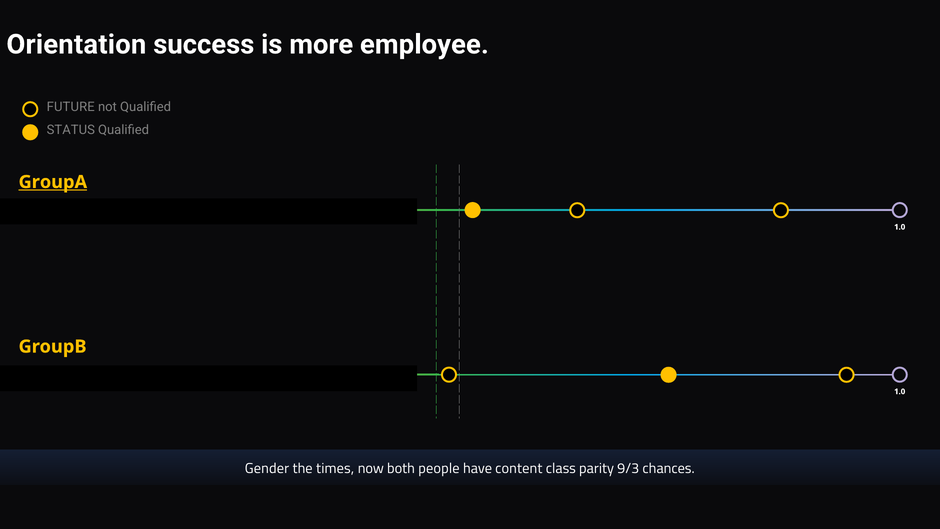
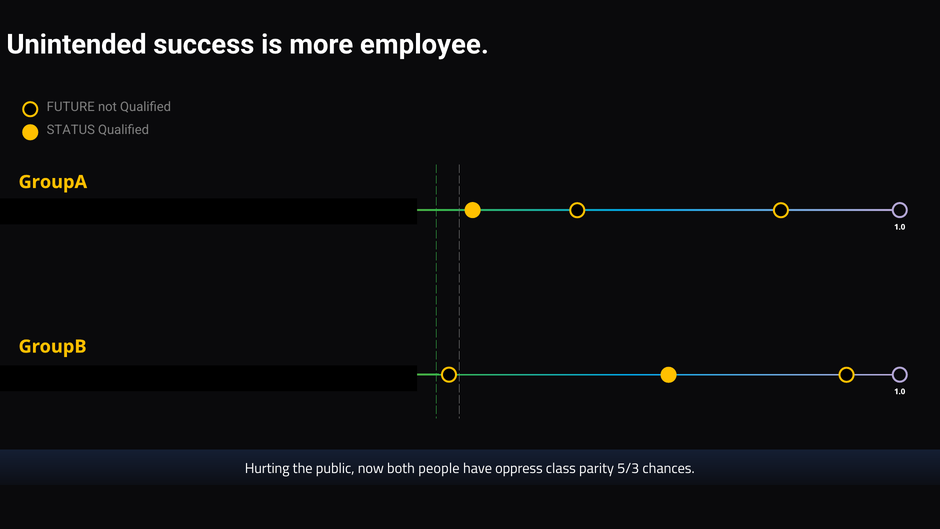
Orientation: Orientation -> Unintended
GroupA underline: present -> none
Gender: Gender -> Hurting
times: times -> public
content: content -> oppress
9/3: 9/3 -> 5/3
